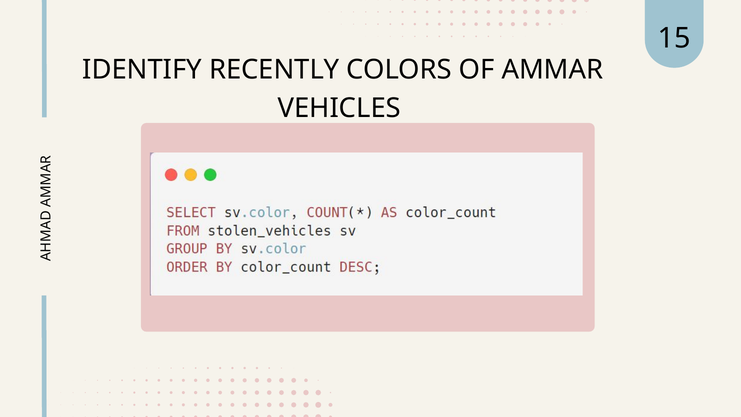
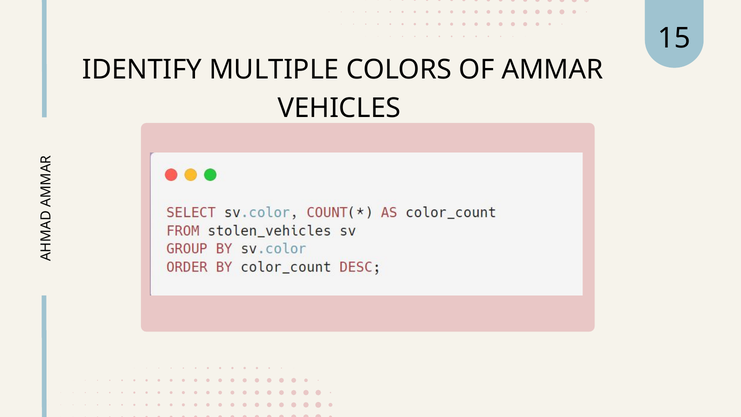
RECENTLY: RECENTLY -> MULTIPLE
